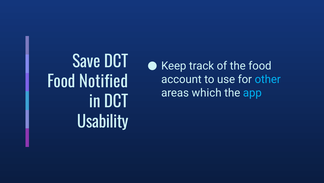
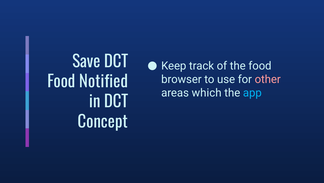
account: account -> browser
other colour: light blue -> pink
Usability: Usability -> Concept
